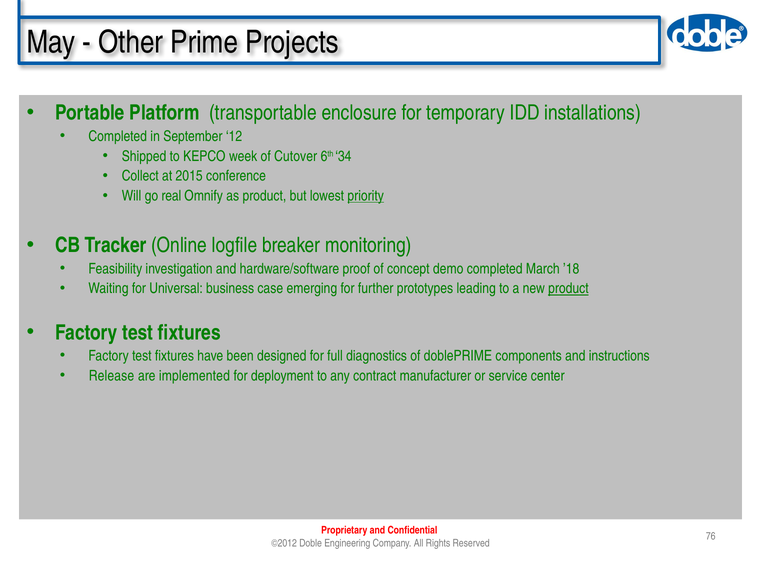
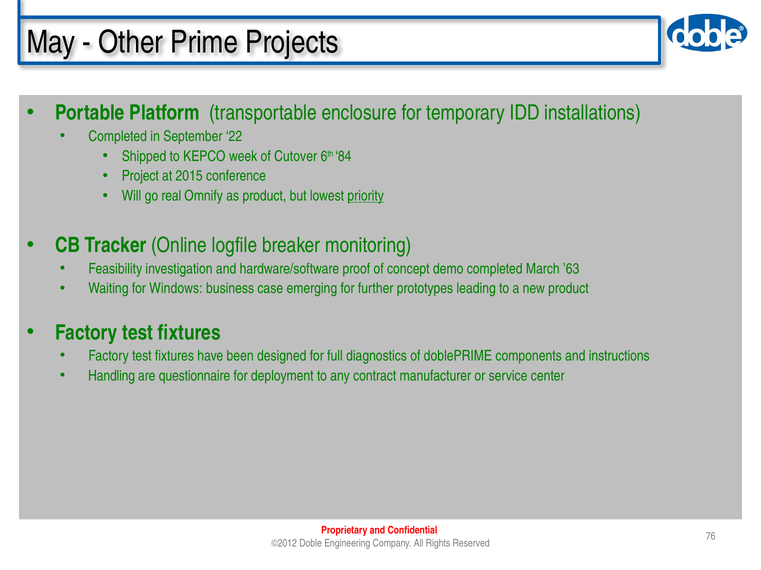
12: 12 -> 22
34: 34 -> 84
Collect: Collect -> Project
’18: ’18 -> ’63
Universal: Universal -> Windows
product at (568, 289) underline: present -> none
Release: Release -> Handling
implemented: implemented -> questionnaire
